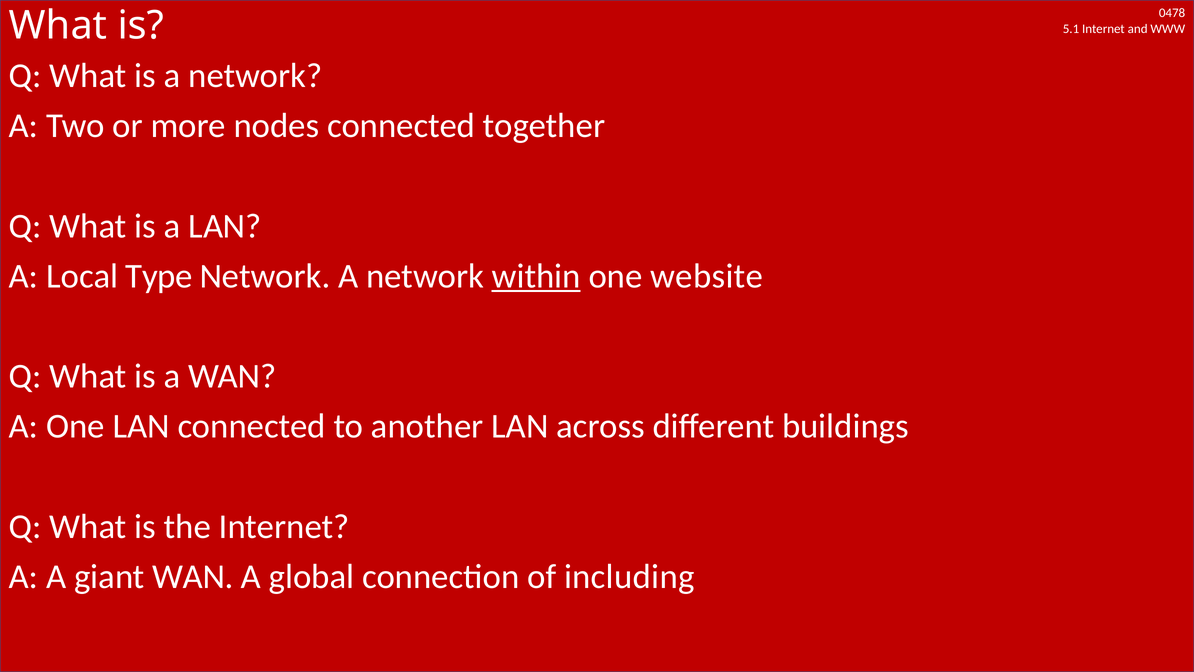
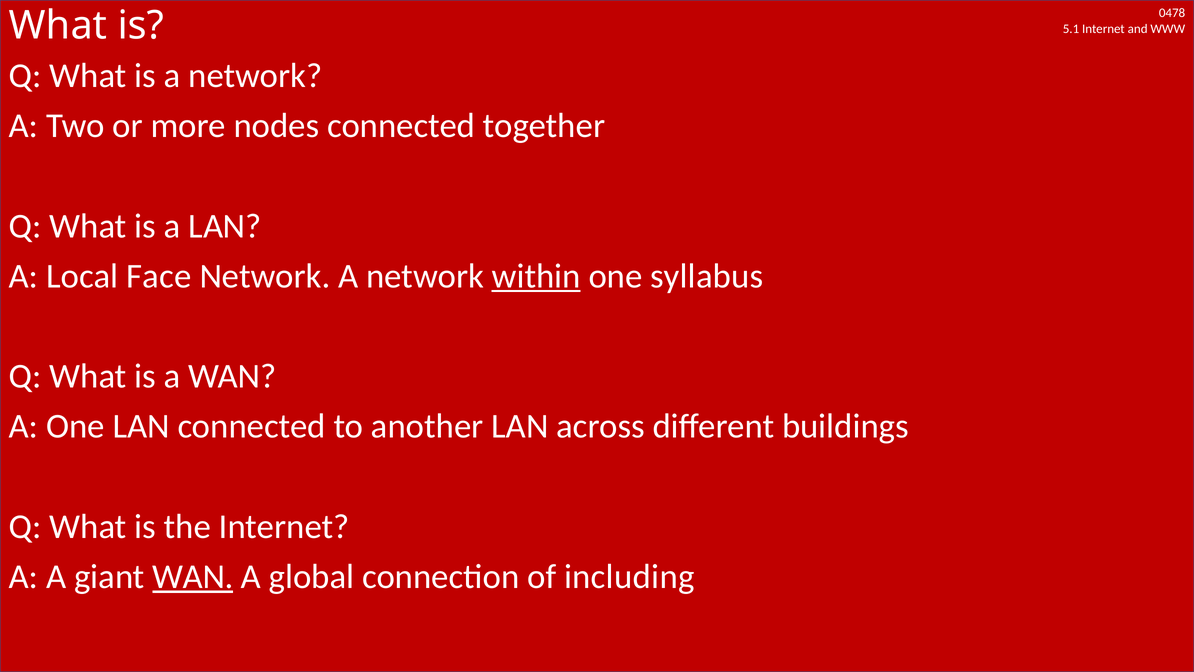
Type: Type -> Face
website: website -> syllabus
WAN at (193, 576) underline: none -> present
